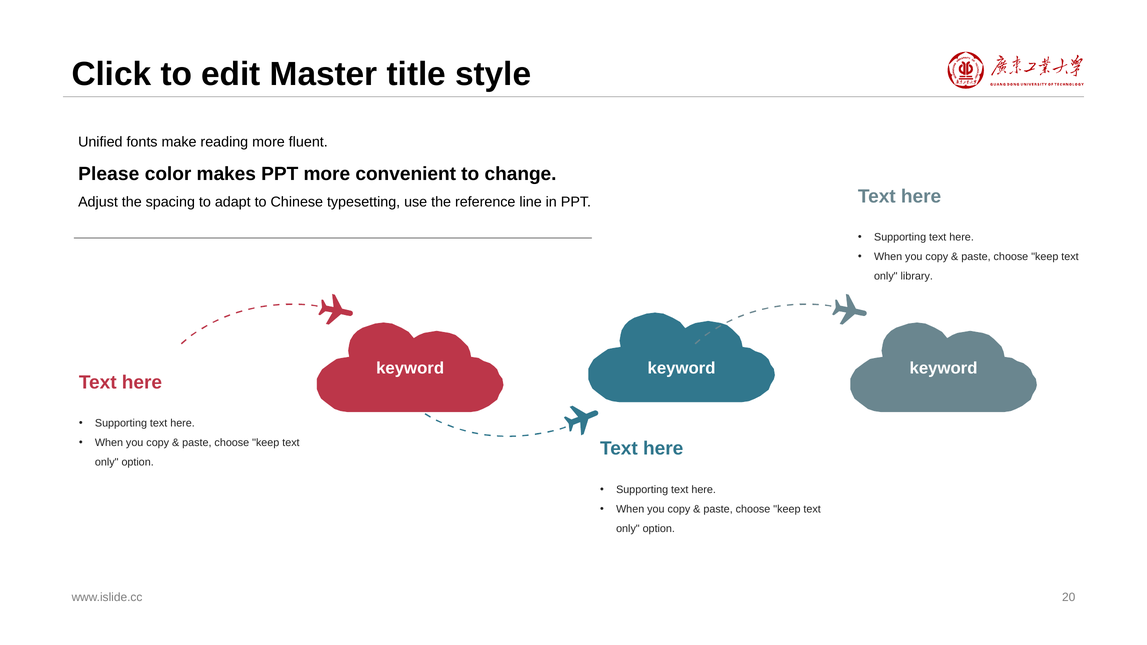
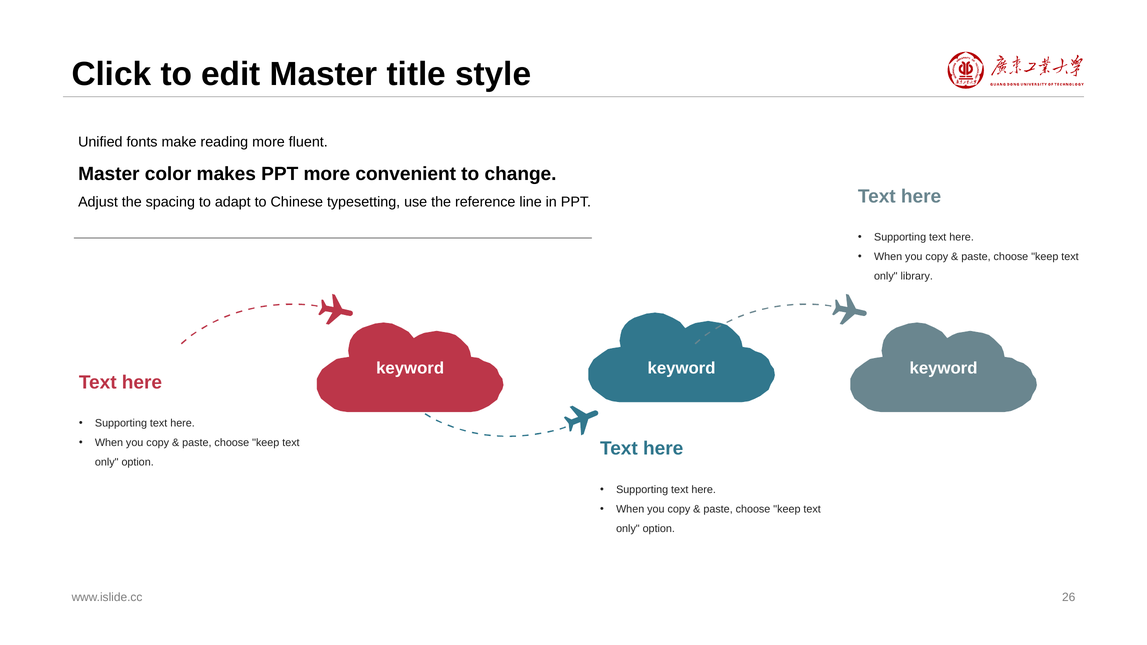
Please at (109, 174): Please -> Master
20: 20 -> 26
